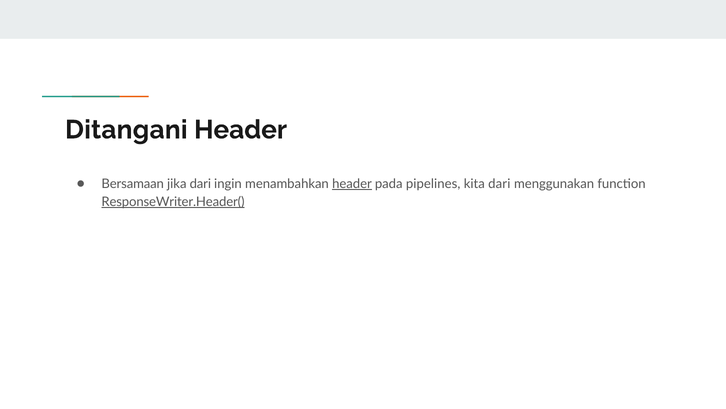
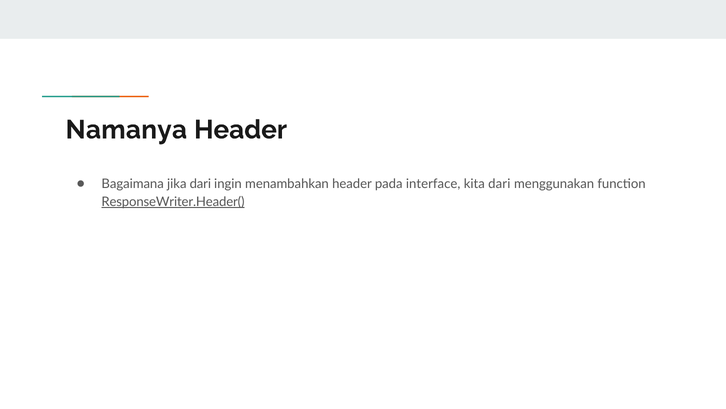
Ditangani: Ditangani -> Namanya
Bersamaan: Bersamaan -> Bagaimana
header at (352, 183) underline: present -> none
pipelines: pipelines -> interface
